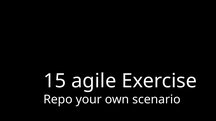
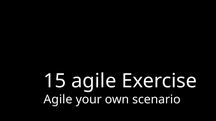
Repo at (58, 100): Repo -> Agile
